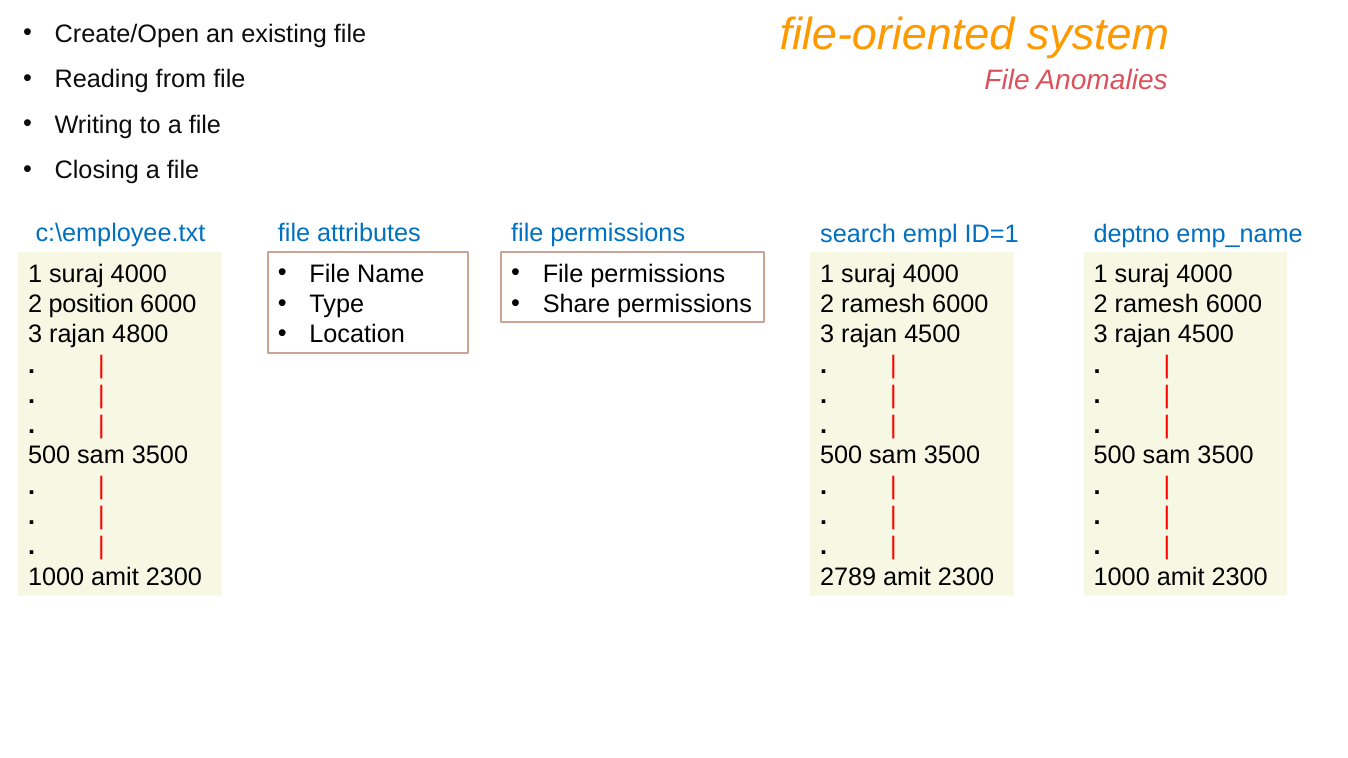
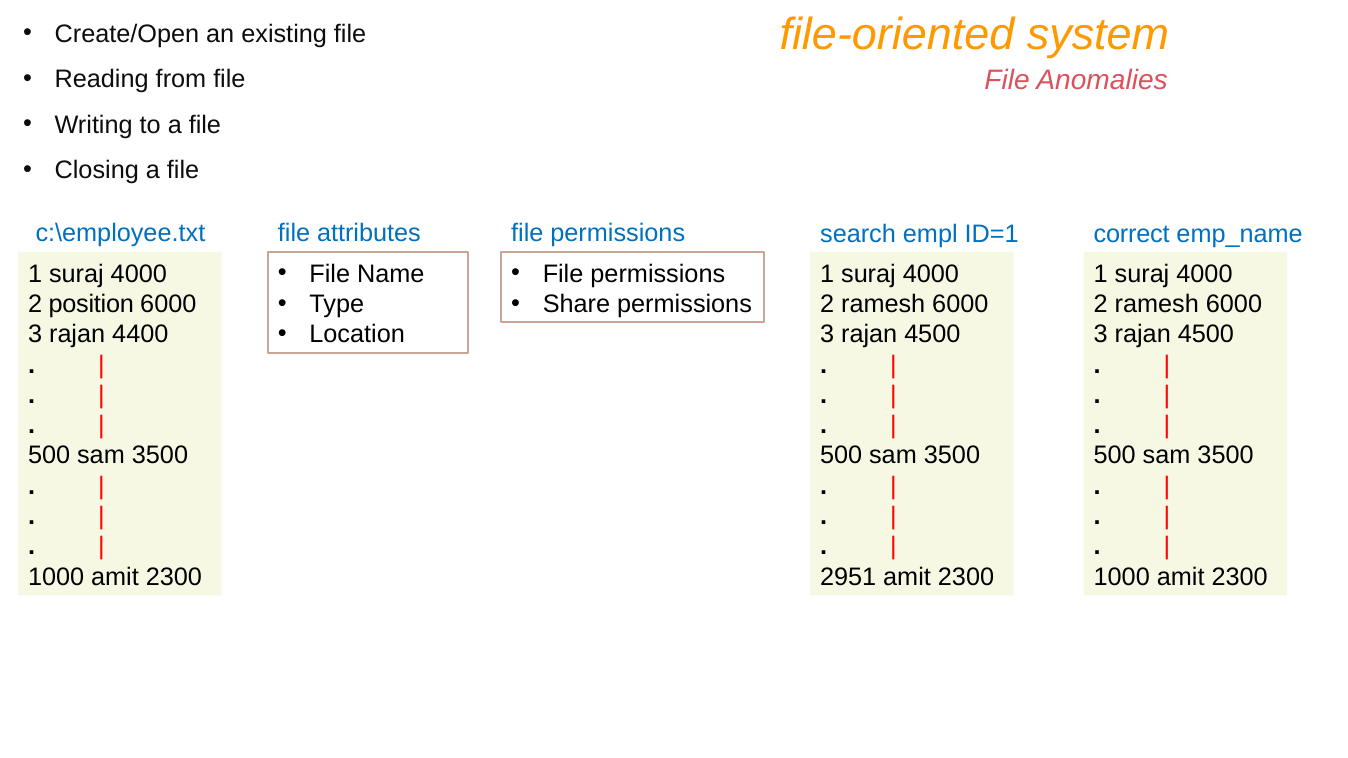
deptno: deptno -> correct
4800: 4800 -> 4400
2789: 2789 -> 2951
